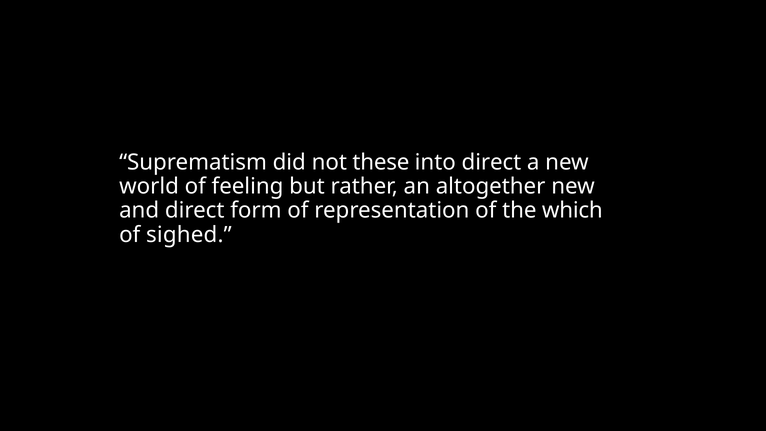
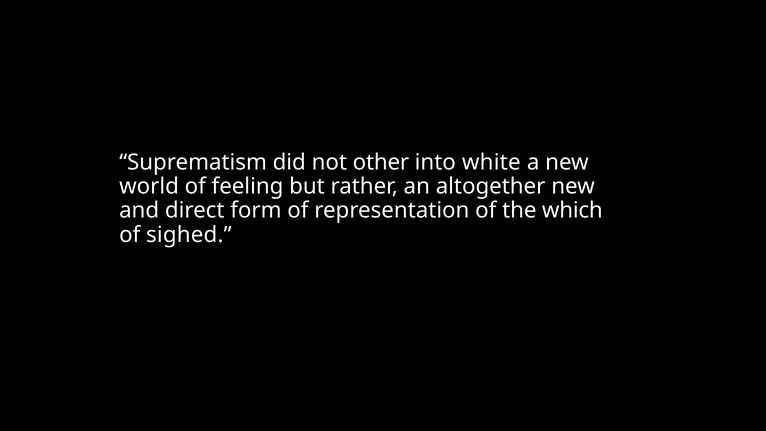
these: these -> other
into direct: direct -> white
